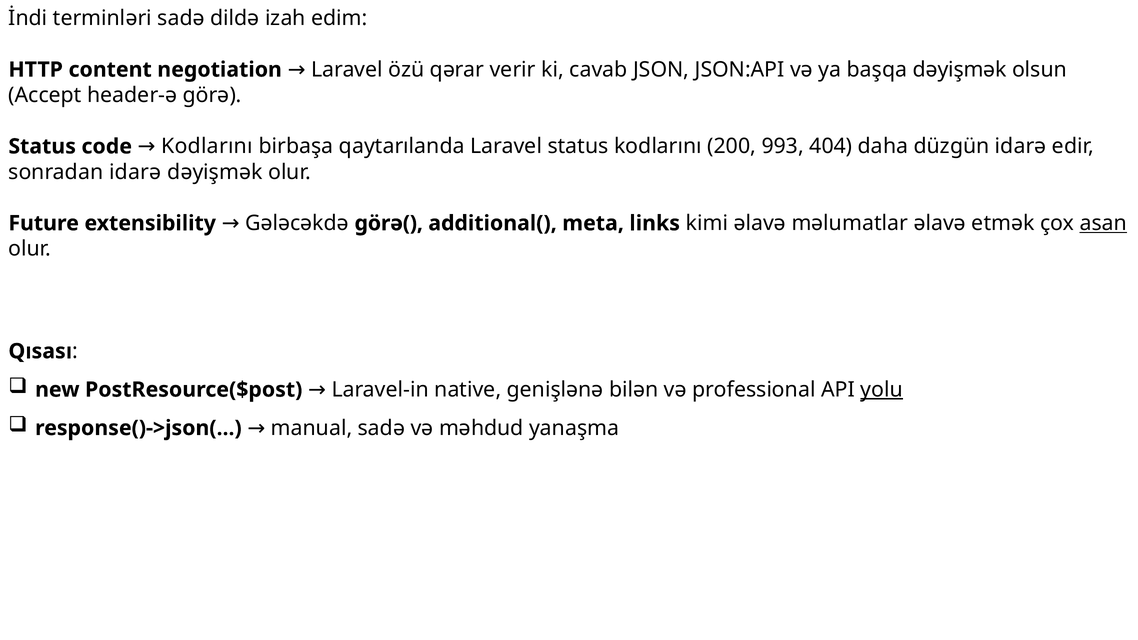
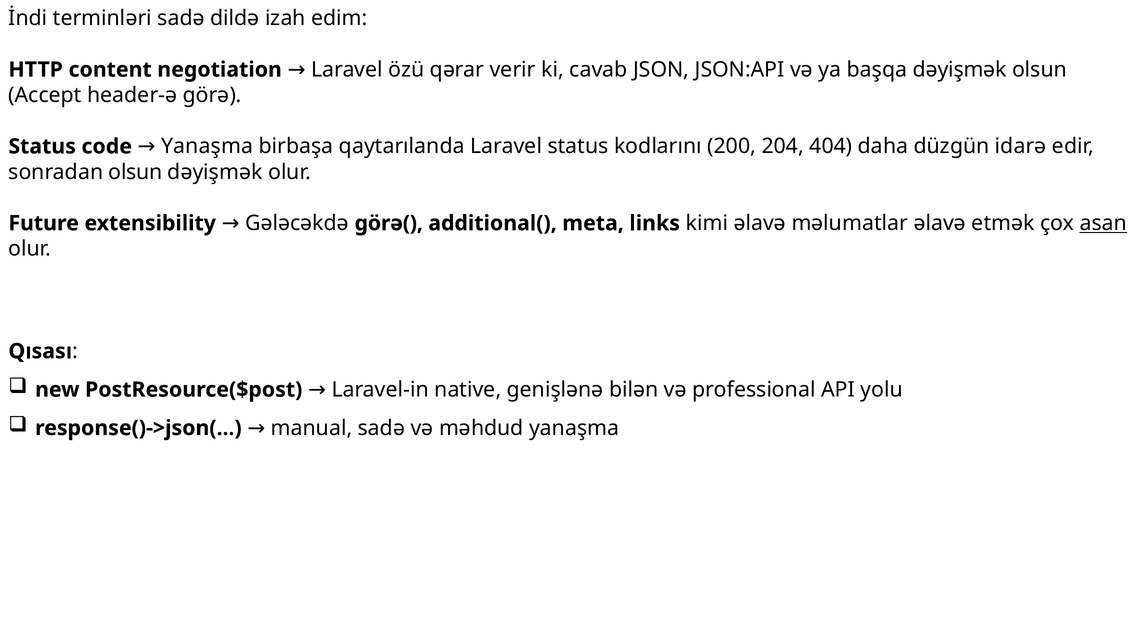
code Kodlarını: Kodlarını -> Yanaşma
993: 993 -> 204
sonradan idarə: idarə -> olsun
yolu underline: present -> none
